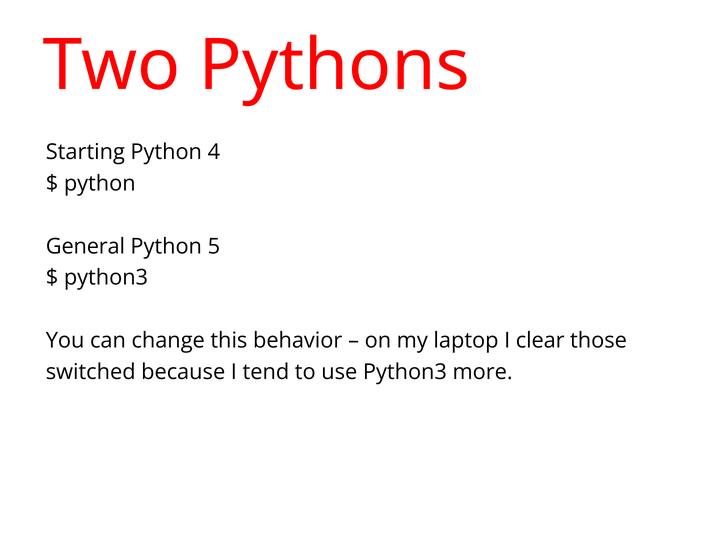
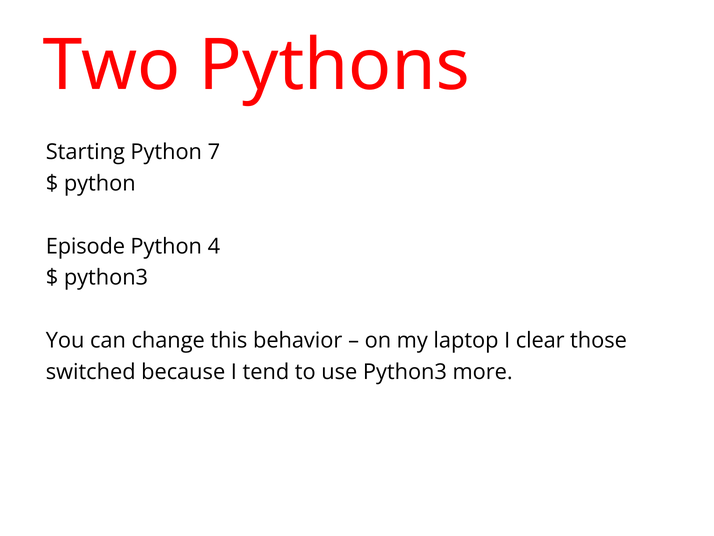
4: 4 -> 7
General: General -> Episode
5: 5 -> 4
